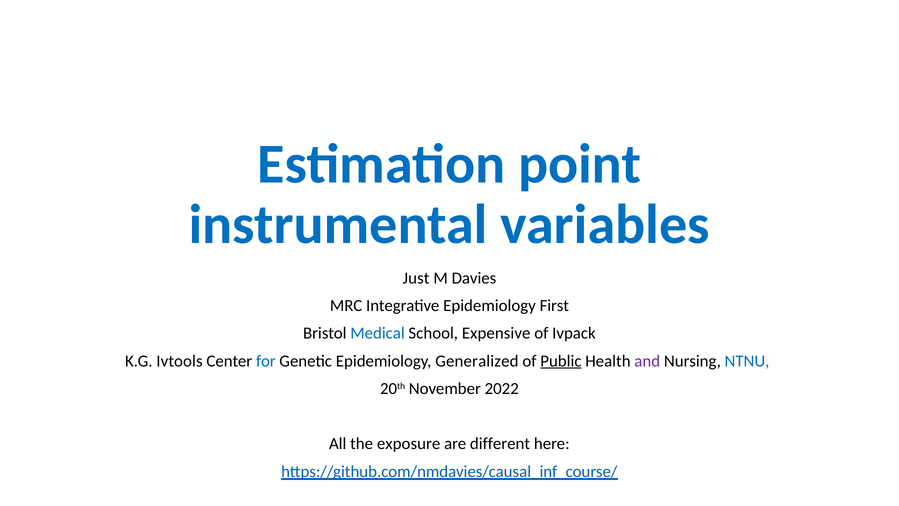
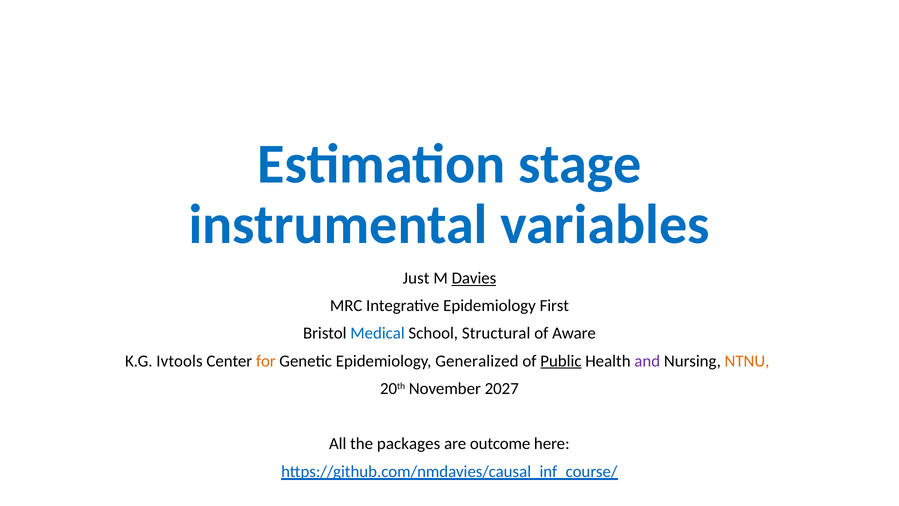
point: point -> stage
Davies underline: none -> present
Expensive: Expensive -> Structural
Ivpack: Ivpack -> Aware
for colour: blue -> orange
NTNU colour: blue -> orange
2022: 2022 -> 2027
exposure: exposure -> packages
different: different -> outcome
